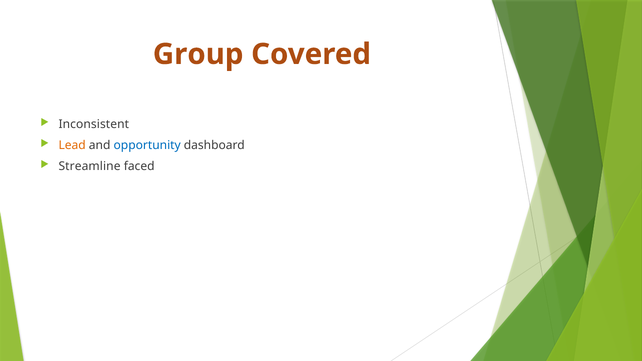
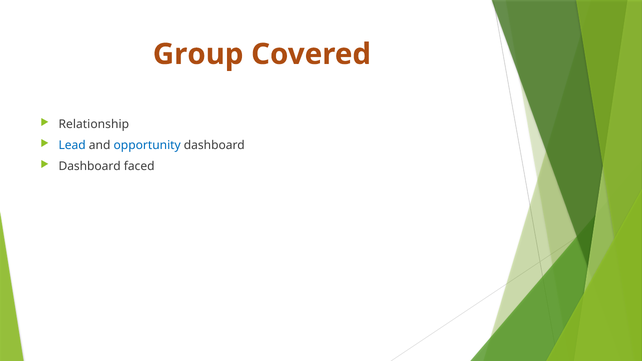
Inconsistent: Inconsistent -> Relationship
Lead colour: orange -> blue
Streamline at (90, 167): Streamline -> Dashboard
